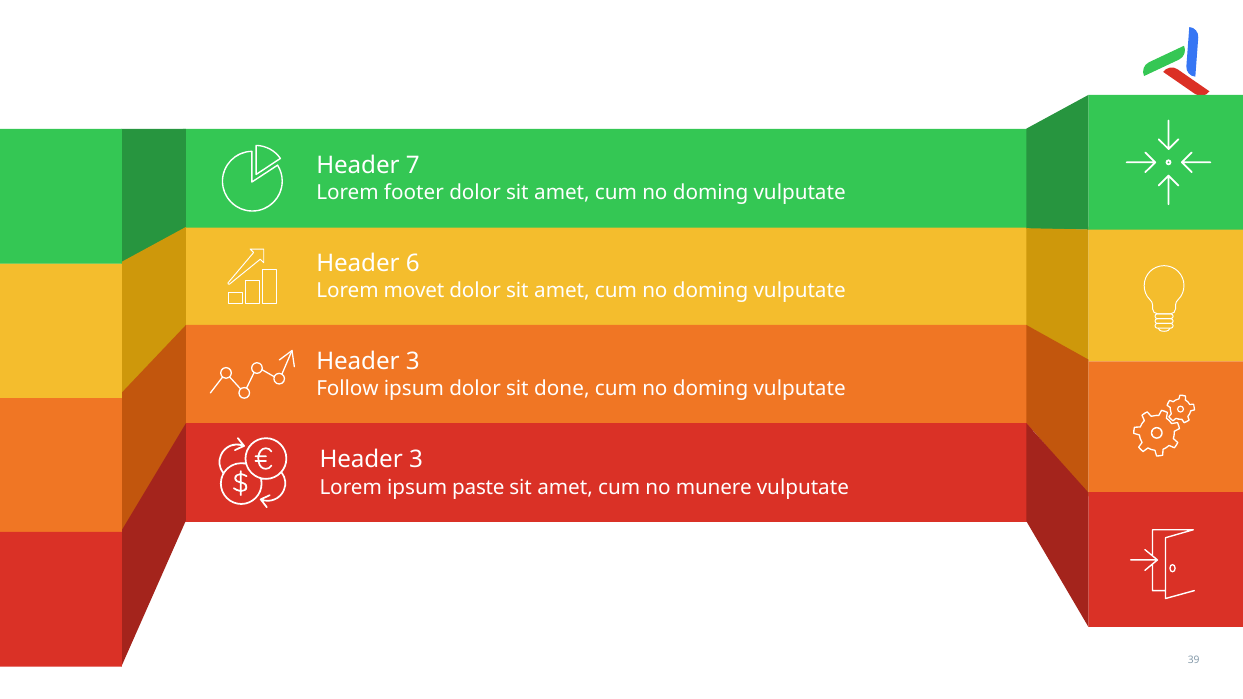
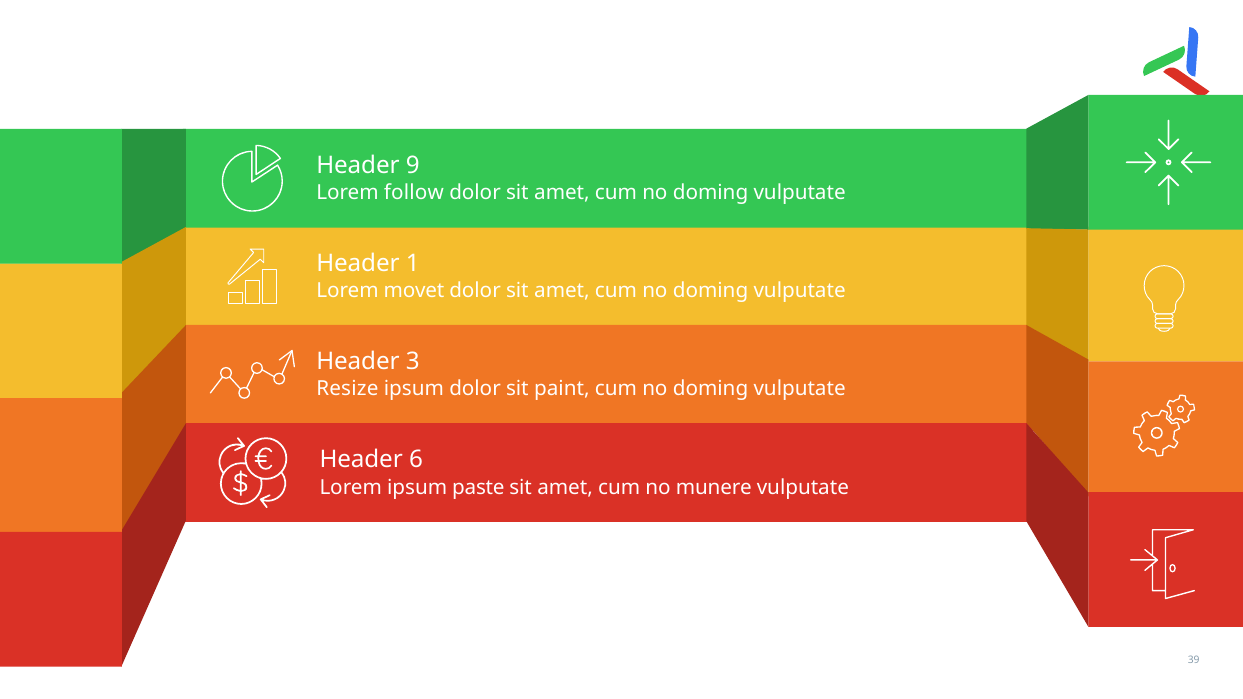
7: 7 -> 9
footer: footer -> follow
6: 6 -> 1
Follow: Follow -> Resize
done: done -> paint
3 at (416, 460): 3 -> 6
